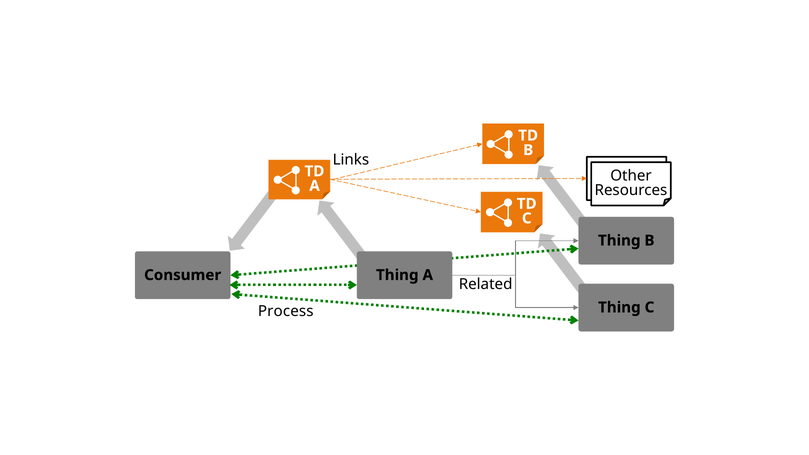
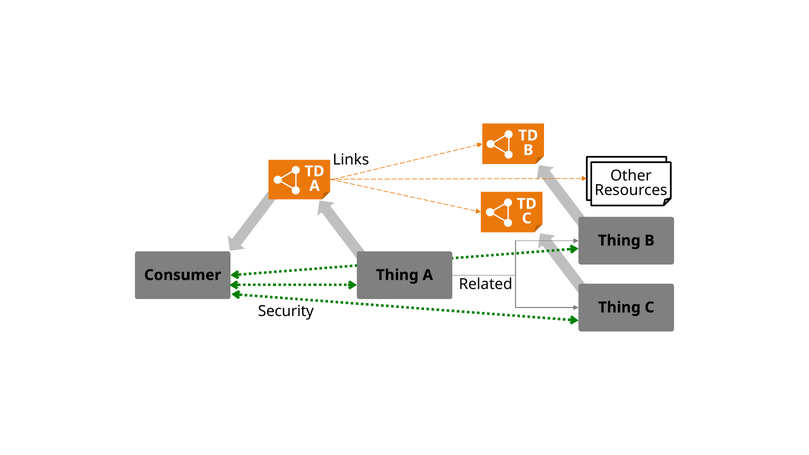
Process: Process -> Security
